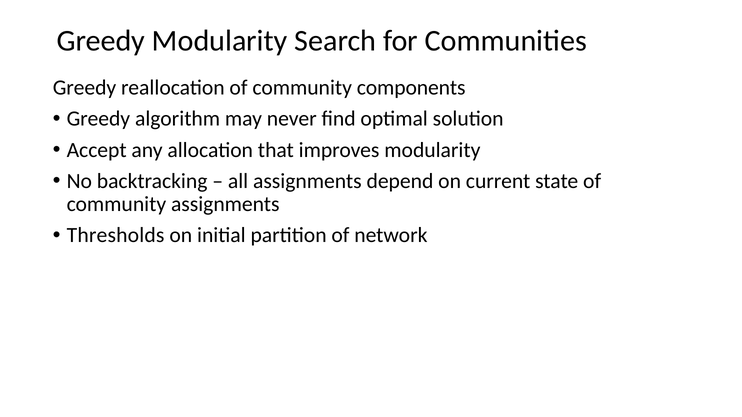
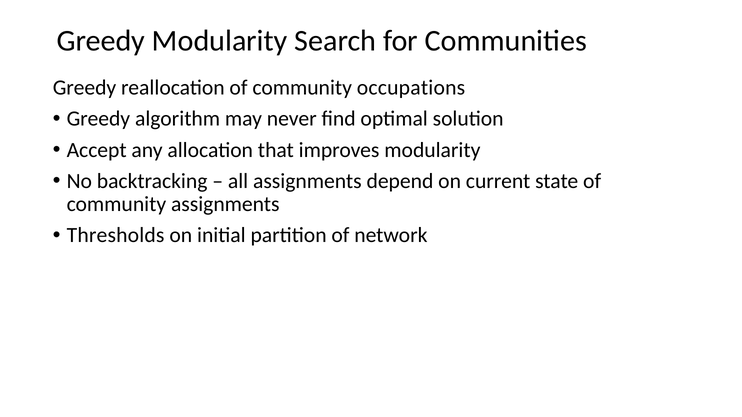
components: components -> occupations
